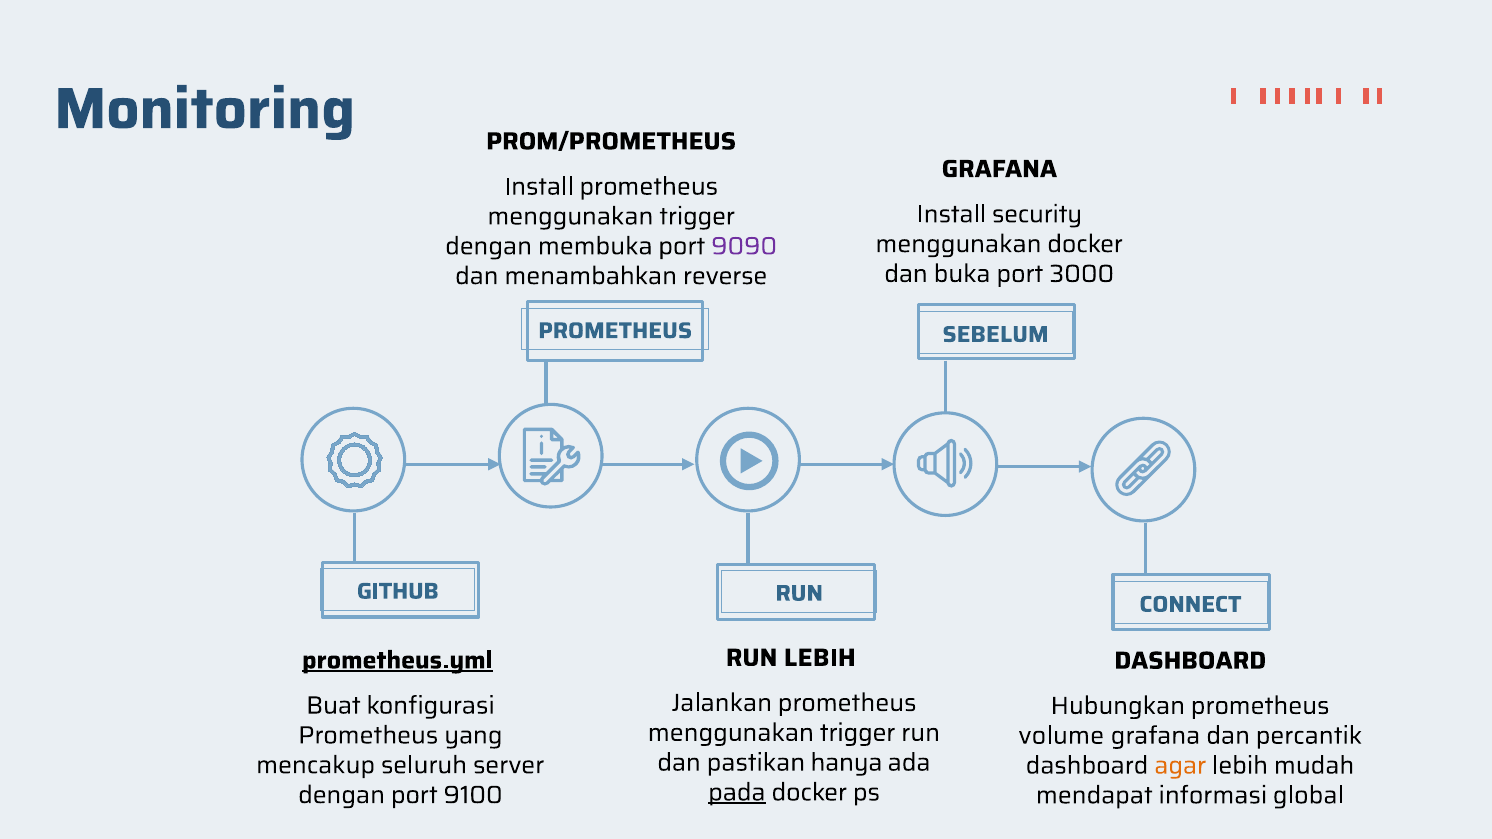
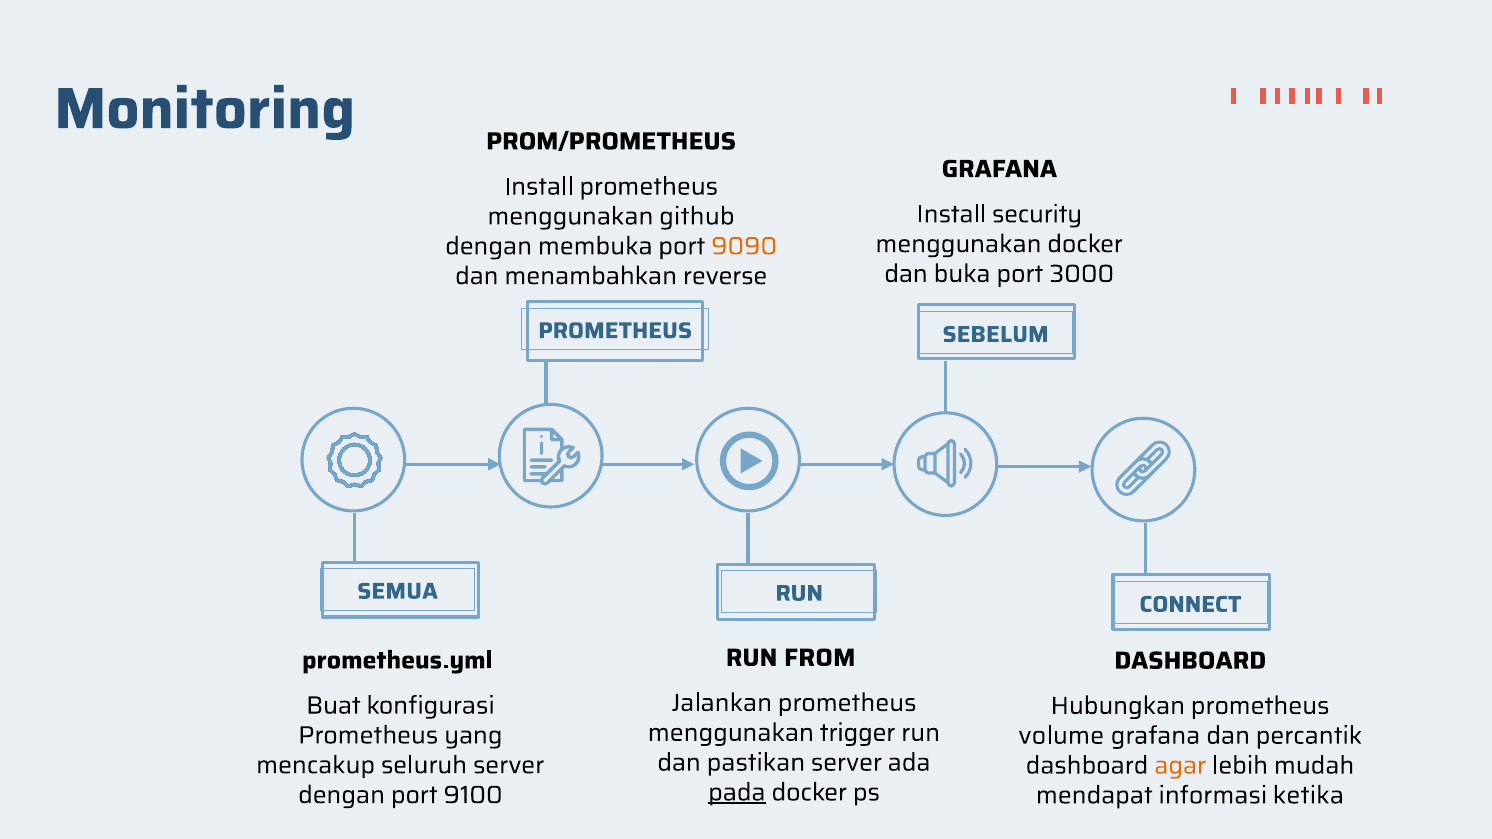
trigger at (697, 216): trigger -> github
9090 colour: purple -> orange
GITHUB: GITHUB -> SEMUA
RUN LEBIH: LEBIH -> FROM
prometheus.yml underline: present -> none
pastikan hanya: hanya -> server
global: global -> ketika
